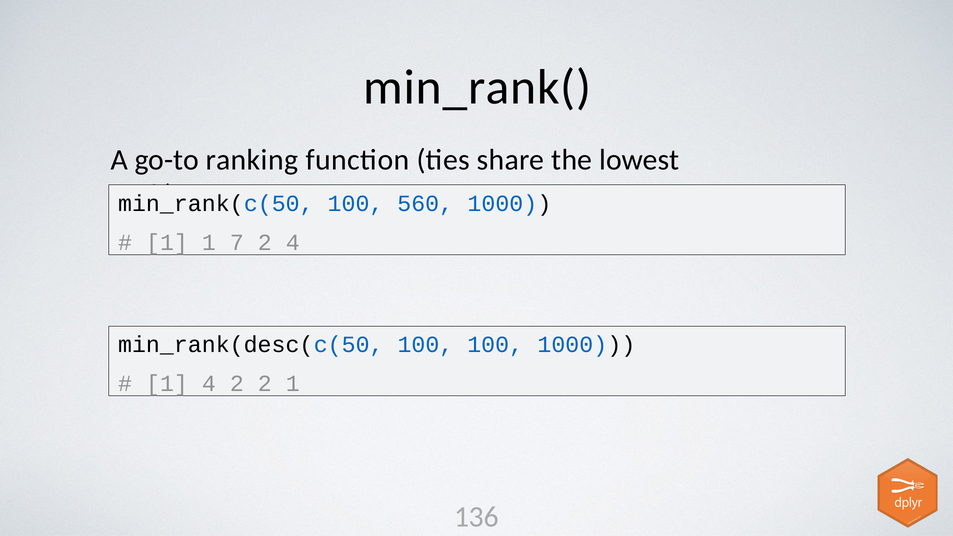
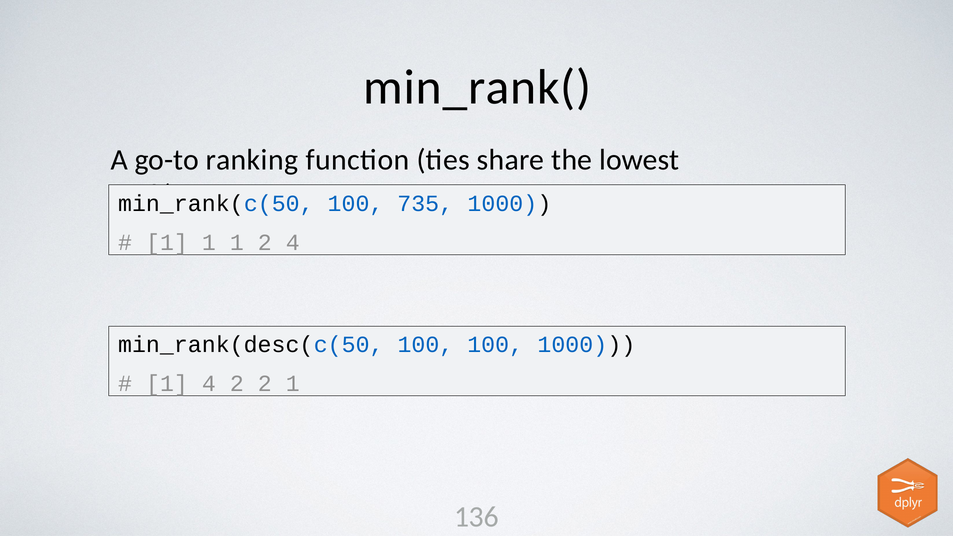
560: 560 -> 735
1 1 7: 7 -> 1
